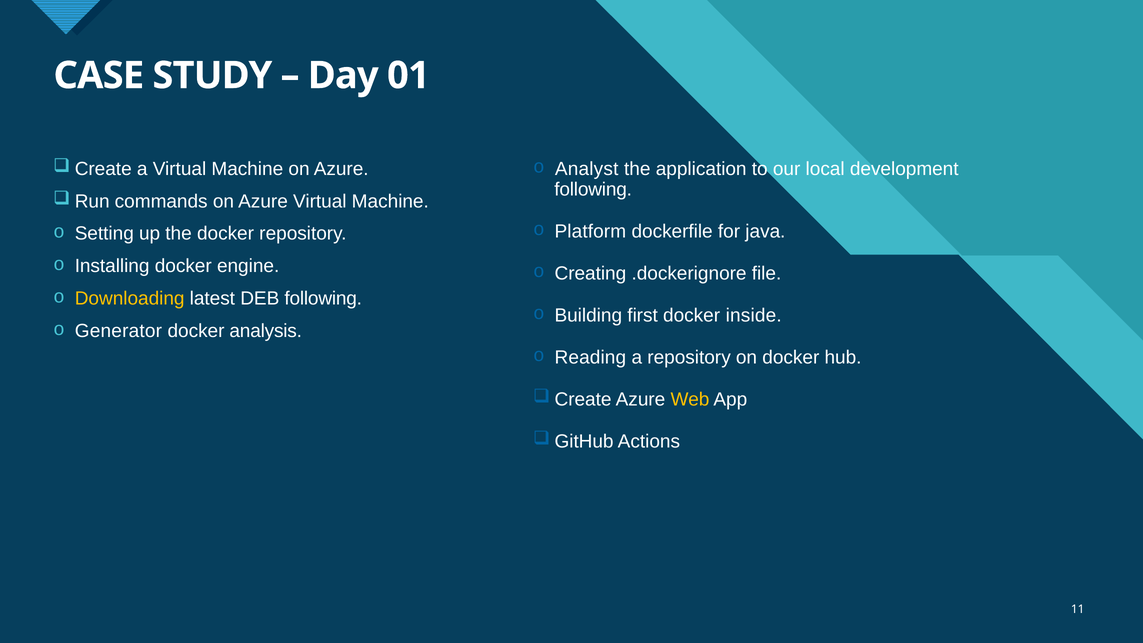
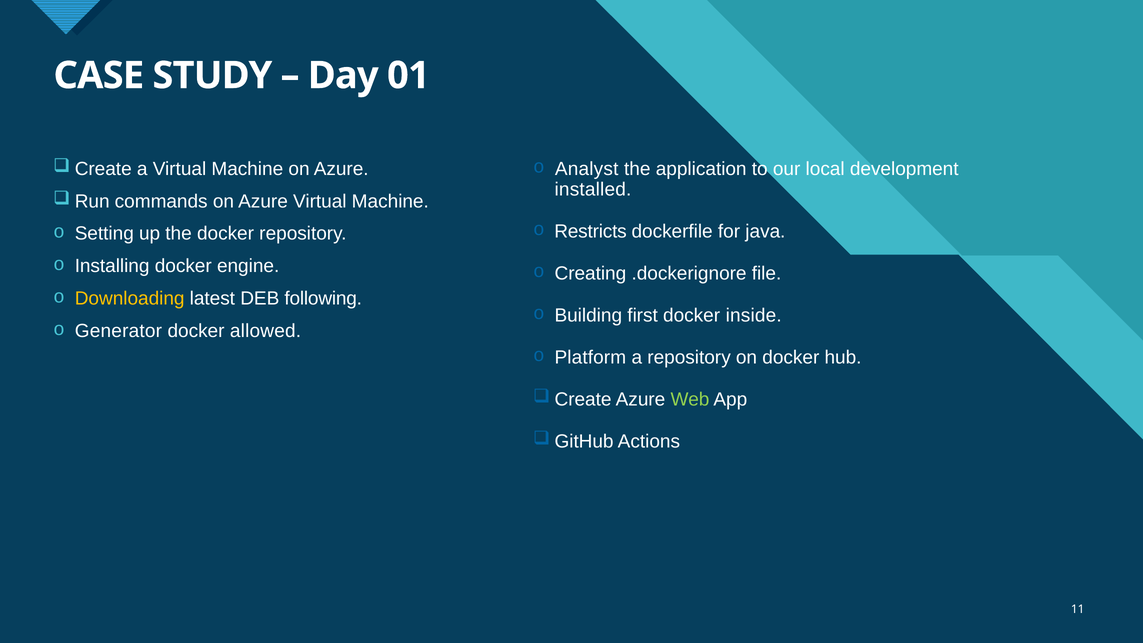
following at (593, 189): following -> installed
Platform: Platform -> Restricts
analysis: analysis -> allowed
Reading: Reading -> Platform
Web colour: yellow -> light green
